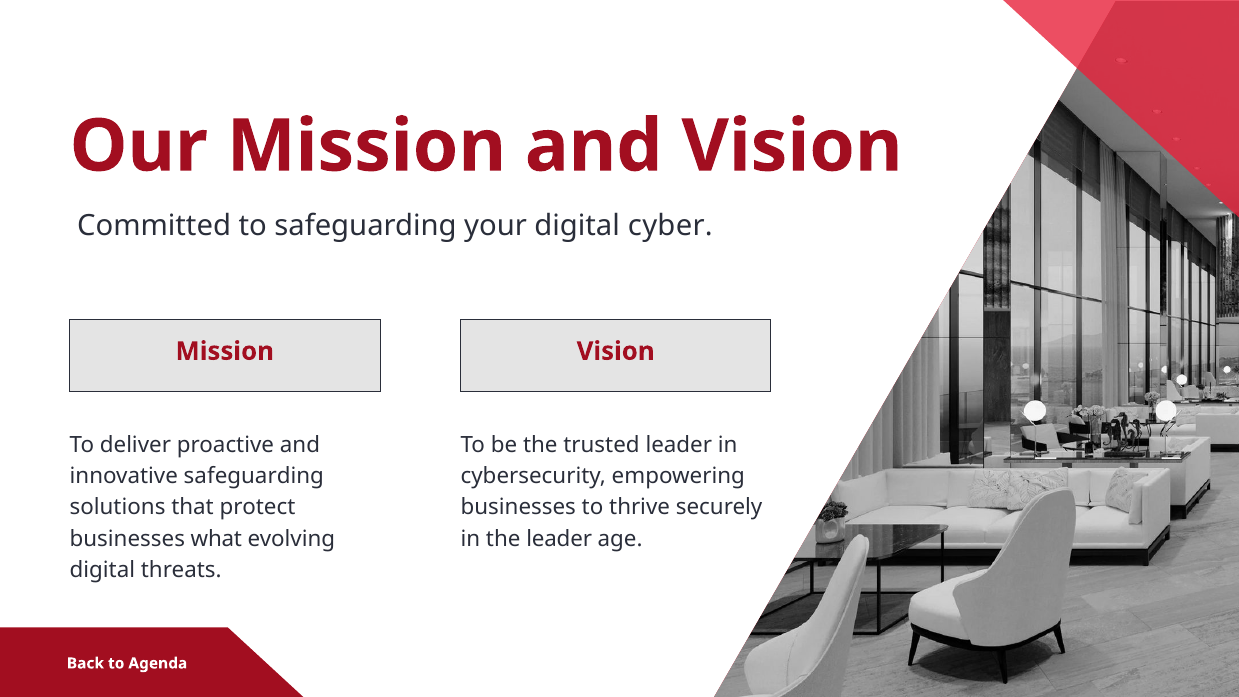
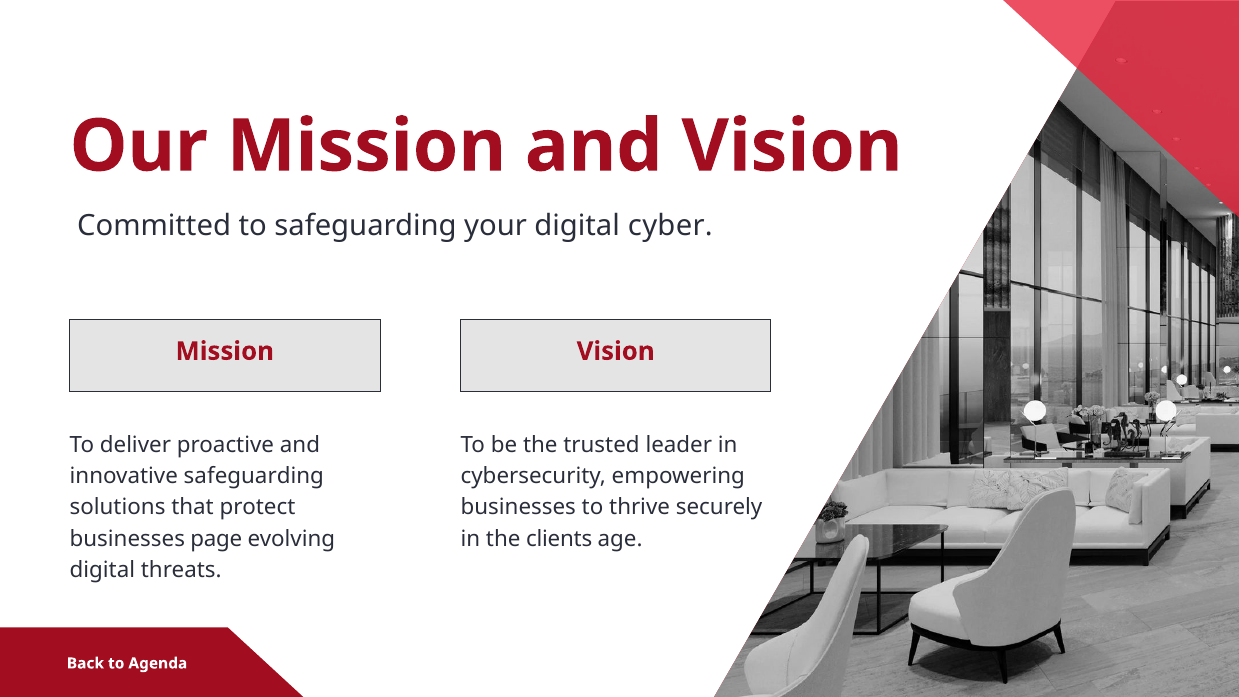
what: what -> page
the leader: leader -> clients
